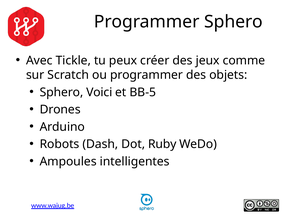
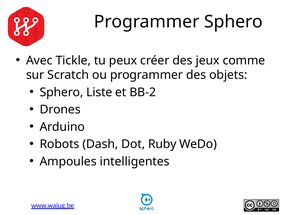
Voici: Voici -> Liste
BB-5: BB-5 -> BB-2
